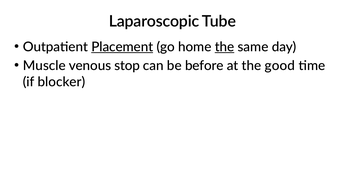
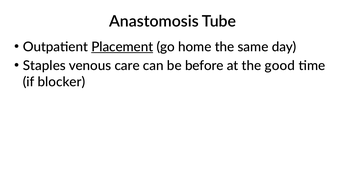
Laparoscopic: Laparoscopic -> Anastomosis
the at (225, 47) underline: present -> none
Muscle: Muscle -> Staples
stop: stop -> care
